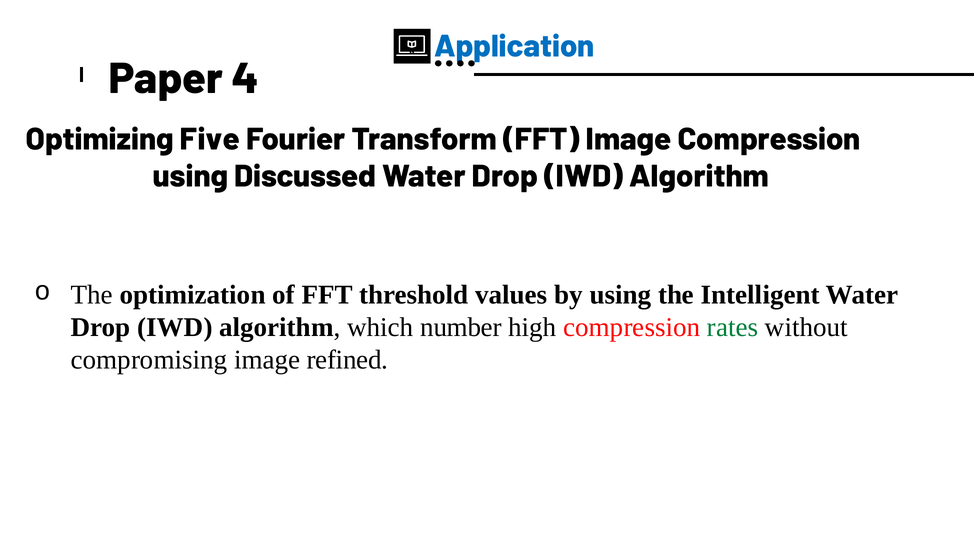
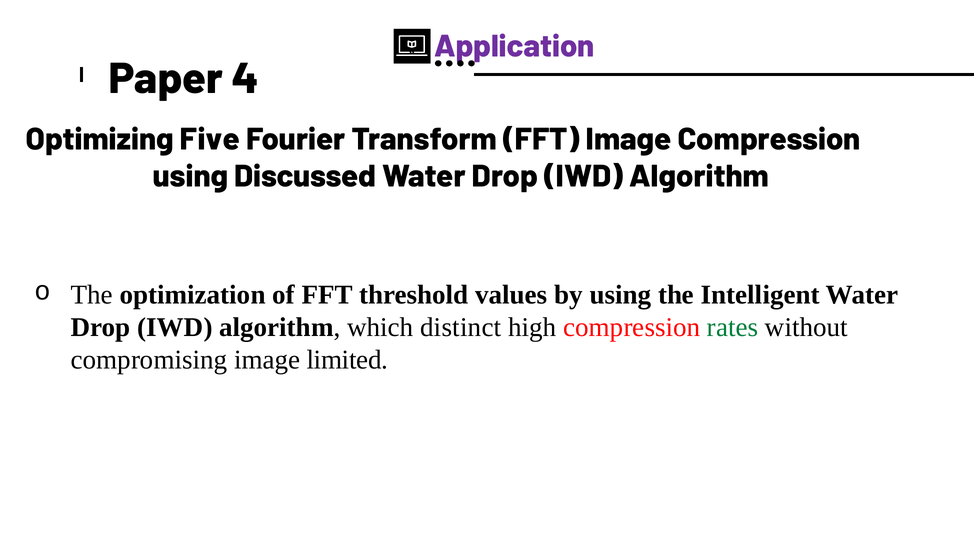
Application colour: blue -> purple
number: number -> distinct
refined: refined -> limited
